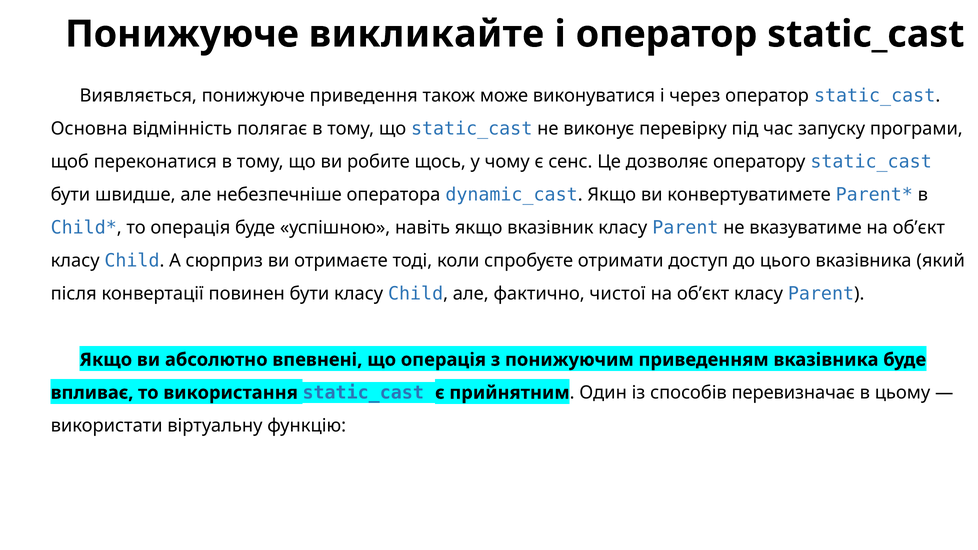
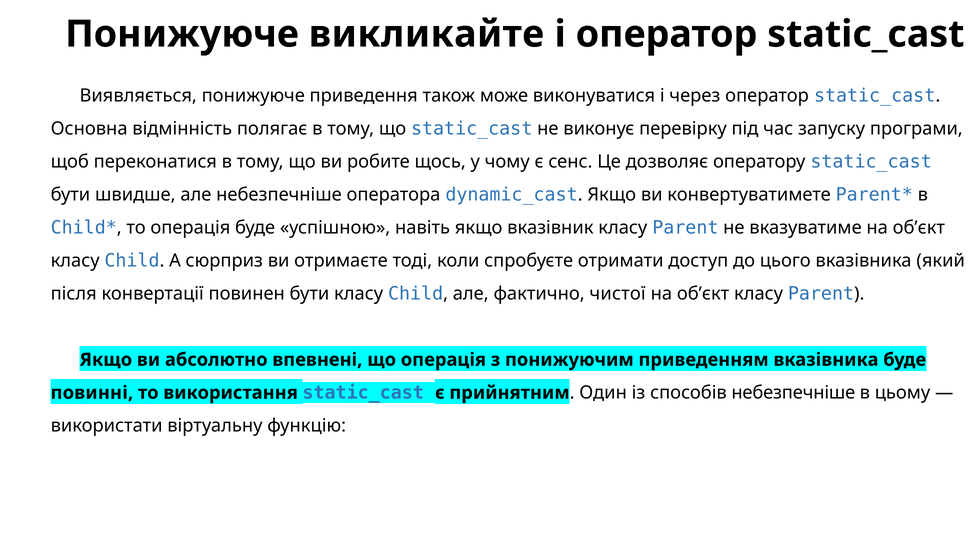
впливає: впливає -> повинні
способів перевизначає: перевизначає -> небезпечніше
